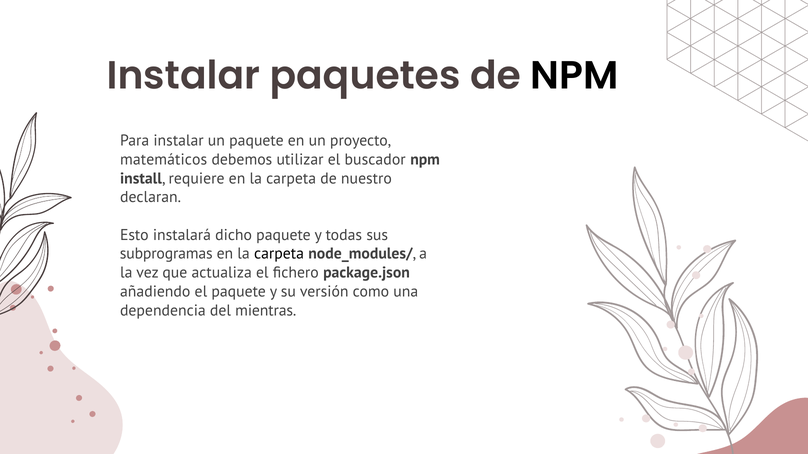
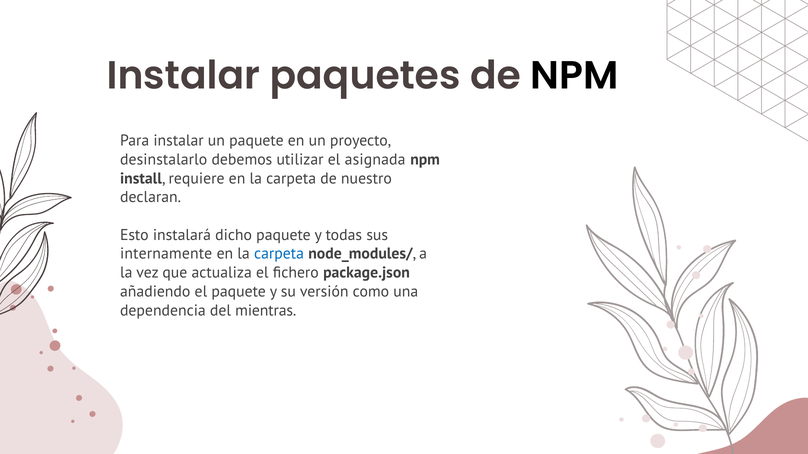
matemáticos: matemáticos -> desinstalarlo
buscador: buscador -> asignada
subprogramas: subprogramas -> internamente
carpeta at (279, 254) colour: black -> blue
